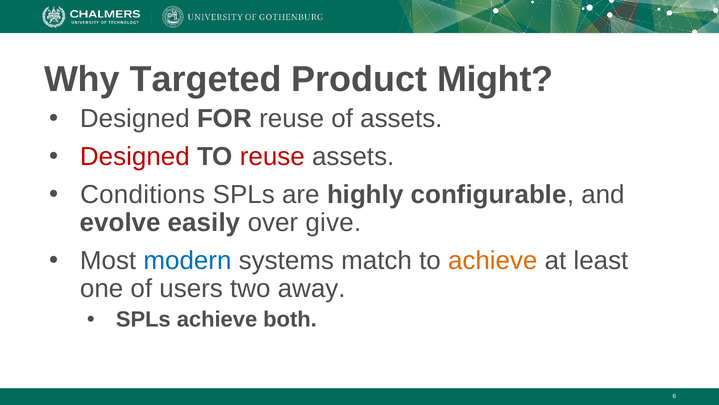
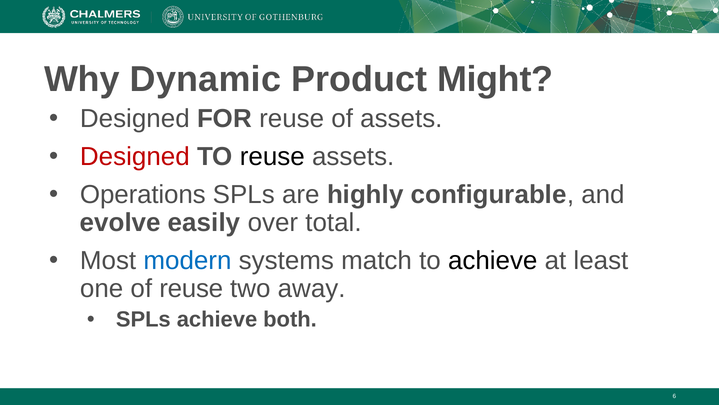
Targeted: Targeted -> Dynamic
reuse at (272, 156) colour: red -> black
Conditions: Conditions -> Operations
give: give -> total
achieve at (493, 260) colour: orange -> black
of users: users -> reuse
